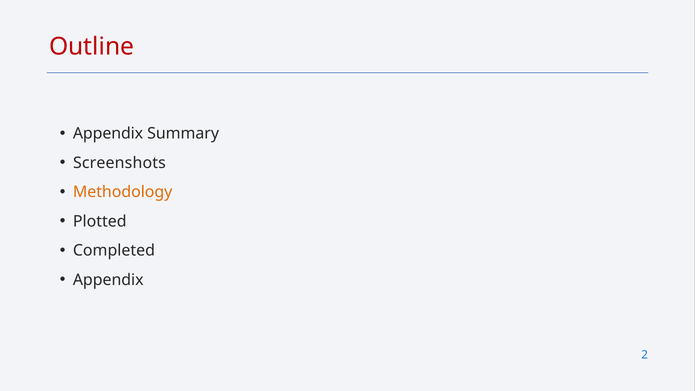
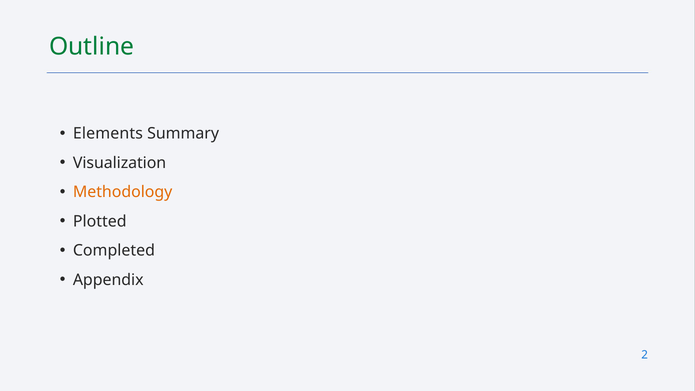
Outline colour: red -> green
Appendix at (108, 134): Appendix -> Elements
Screenshots: Screenshots -> Visualization
